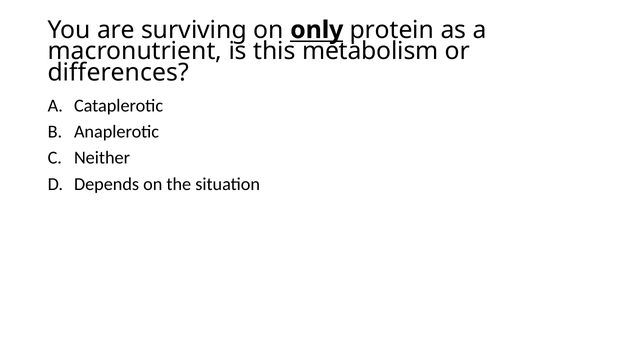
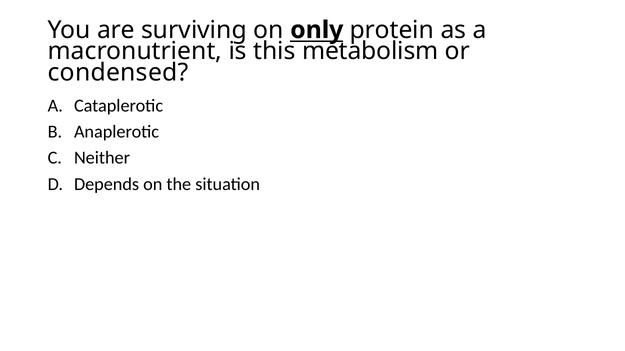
differences: differences -> condensed
